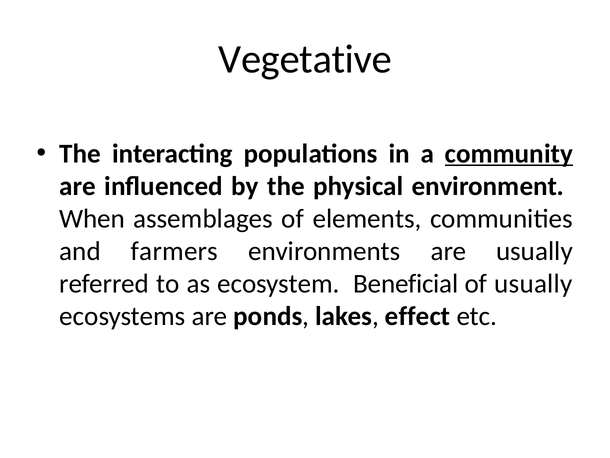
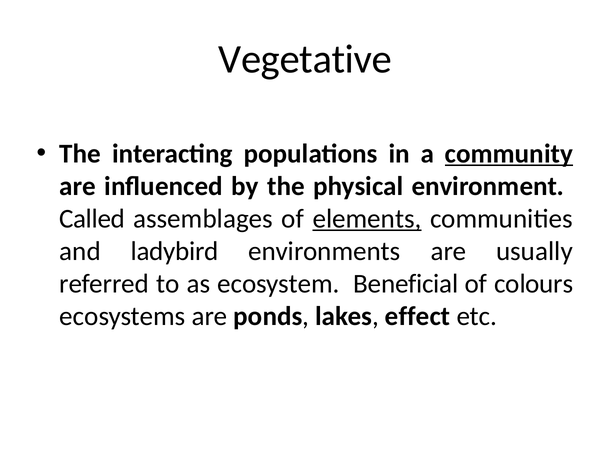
When: When -> Called
elements underline: none -> present
farmers: farmers -> ladybird
of usually: usually -> colours
